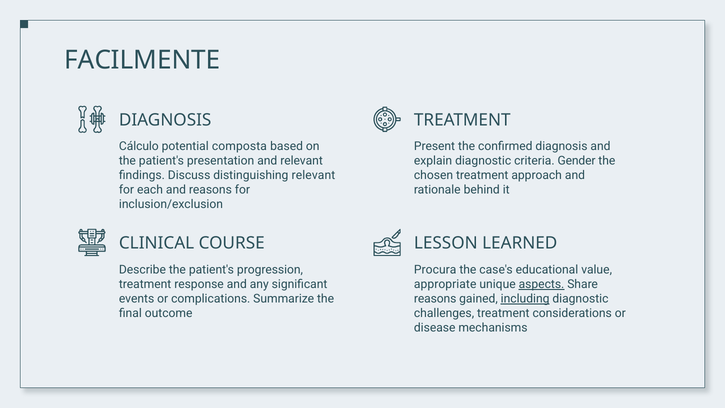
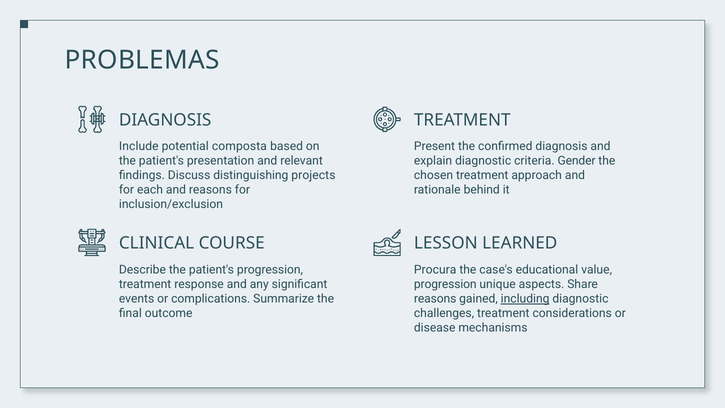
FACILMENTE: FACILMENTE -> PROBLEMAS
Cálculo: Cálculo -> Include
distinguishing relevant: relevant -> projects
appropriate at (445, 284): appropriate -> progression
aspects underline: present -> none
